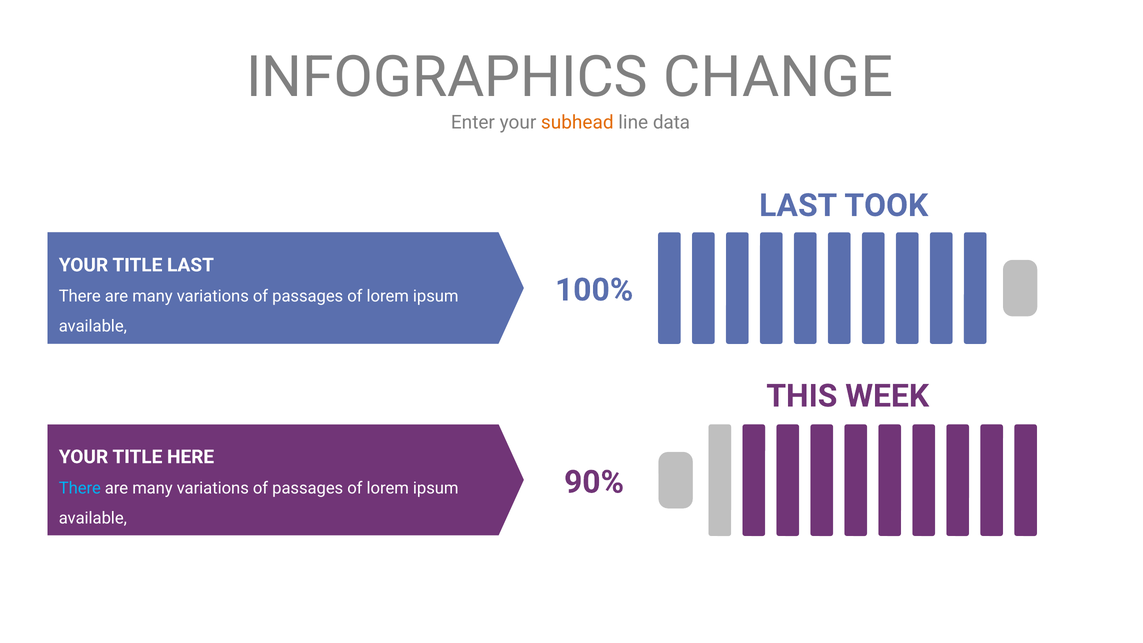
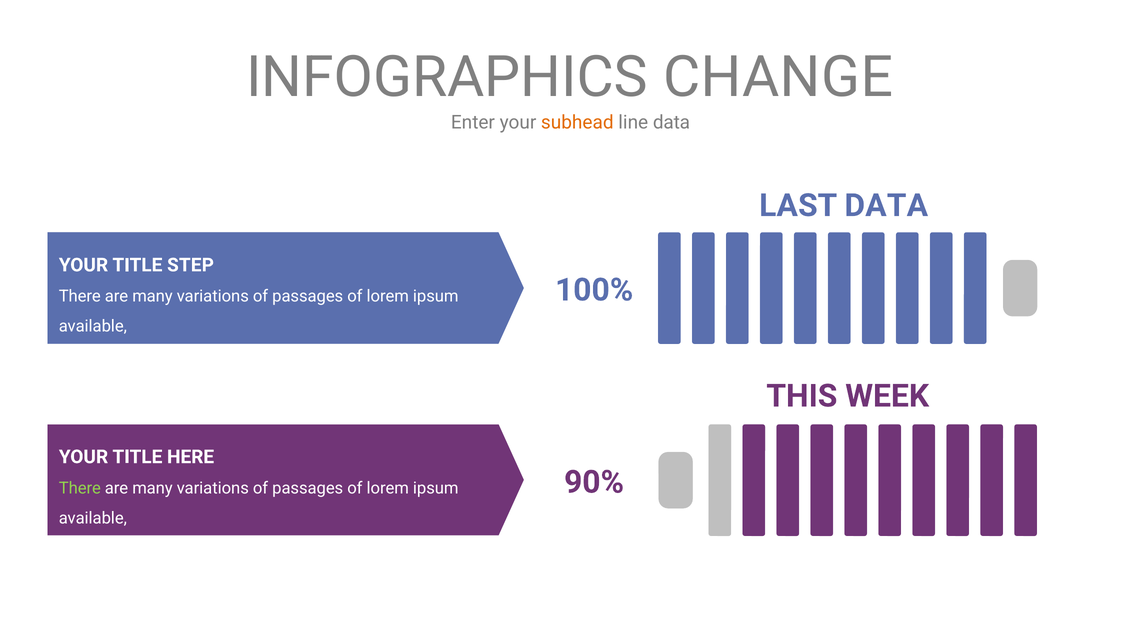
LAST TOOK: TOOK -> DATA
TITLE LAST: LAST -> STEP
There at (80, 488) colour: light blue -> light green
